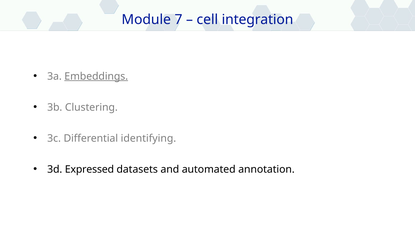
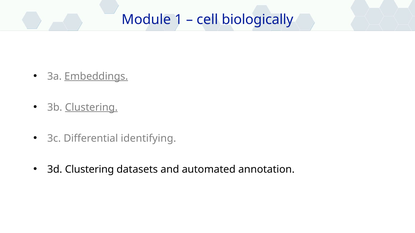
7: 7 -> 1
integration: integration -> biologically
Clustering at (91, 108) underline: none -> present
3d Expressed: Expressed -> Clustering
